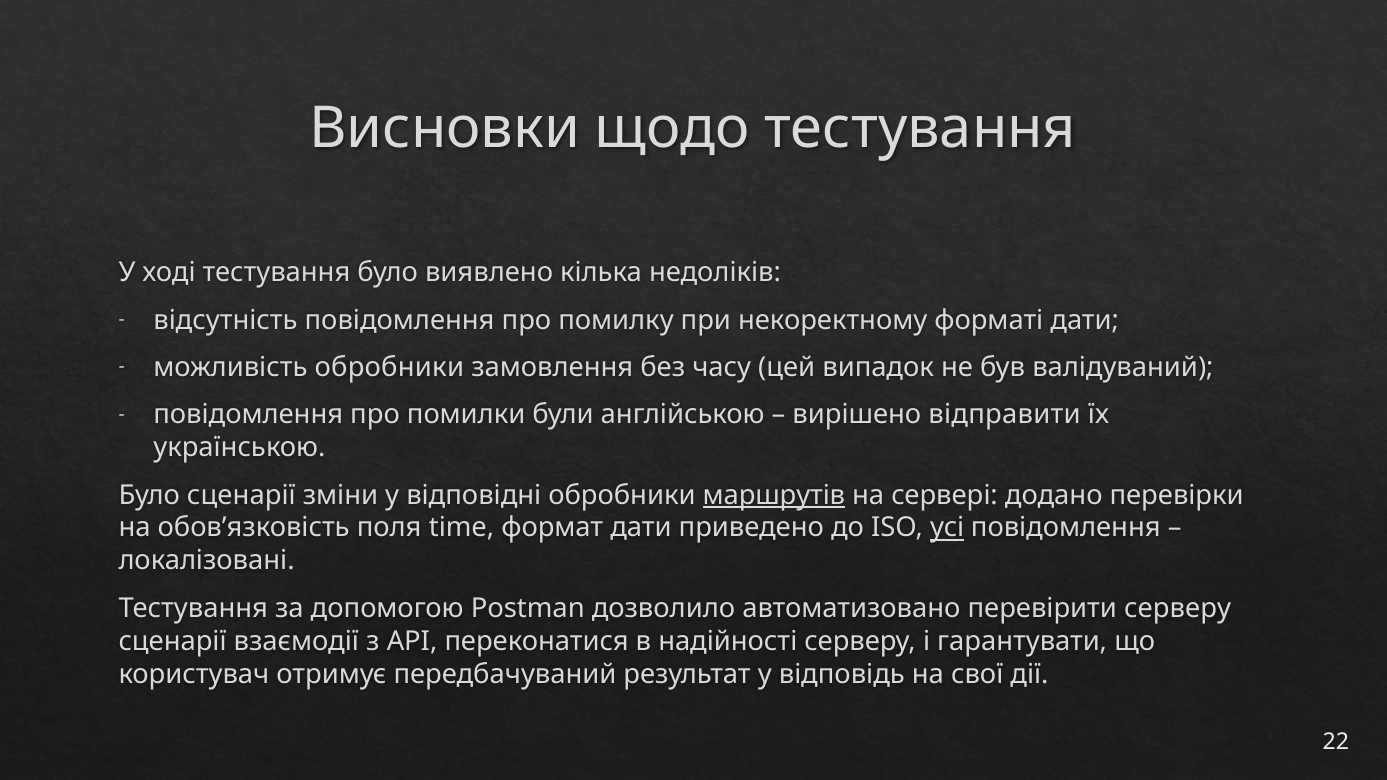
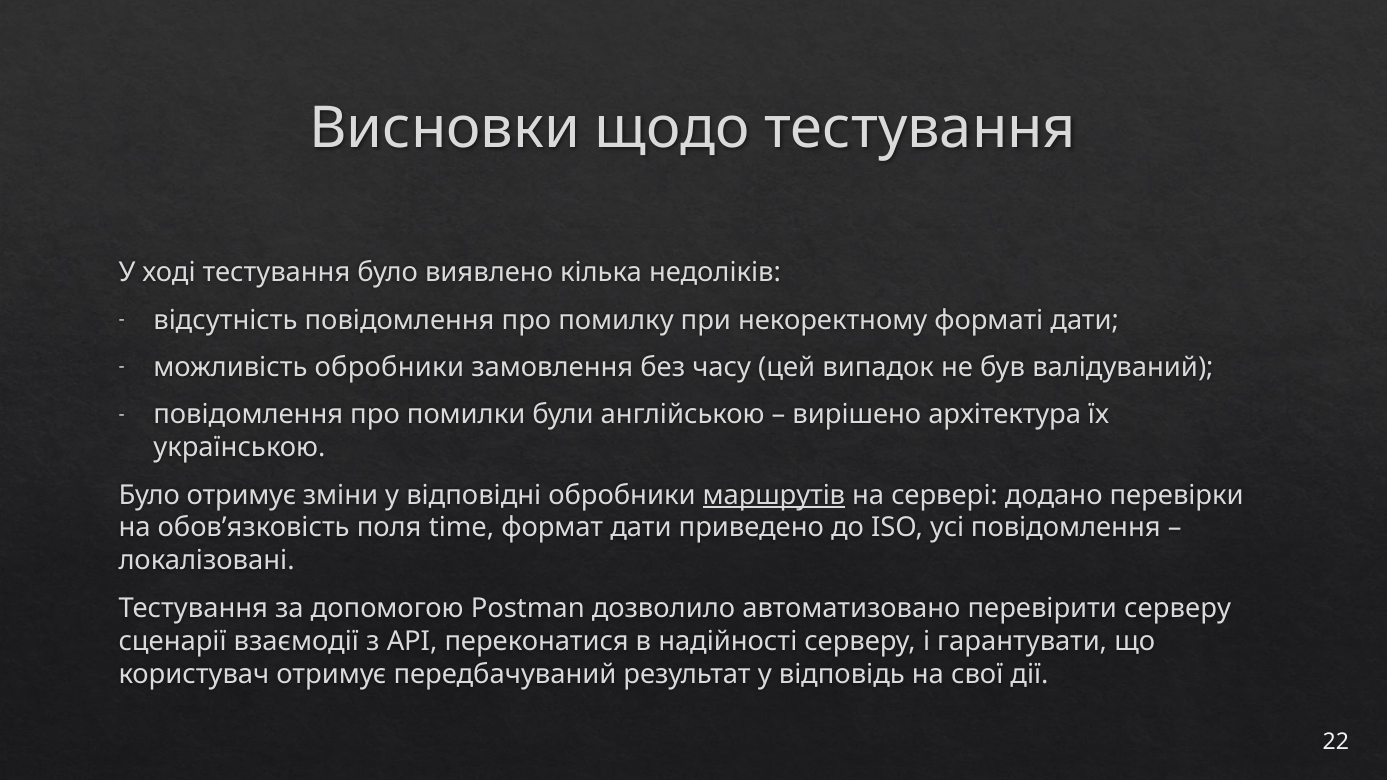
відправити: відправити -> архітектура
Було сценарії: сценарії -> отримує
усі underline: present -> none
